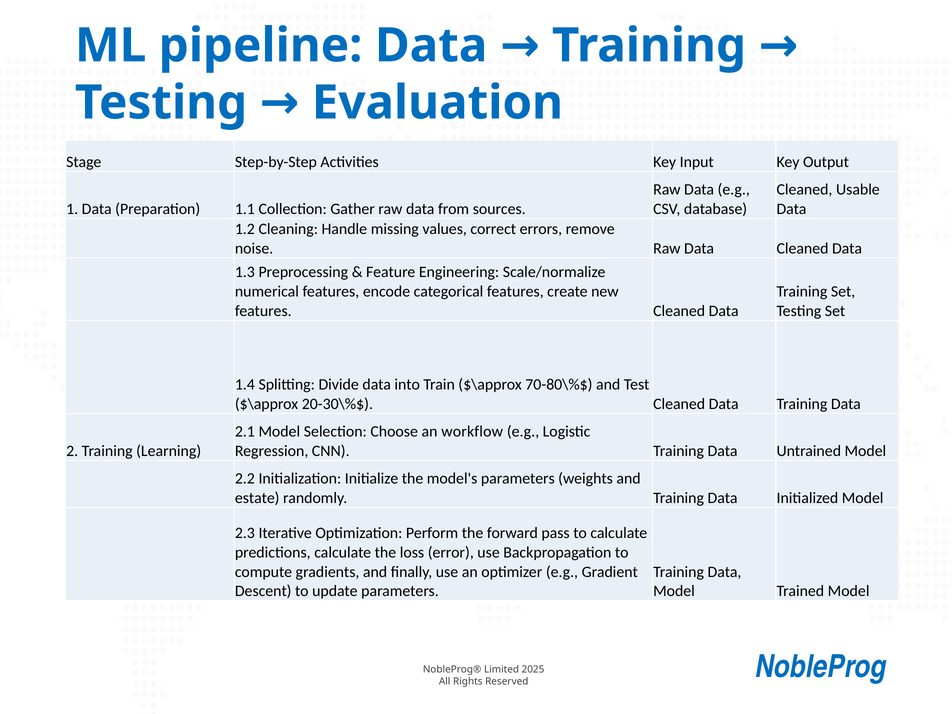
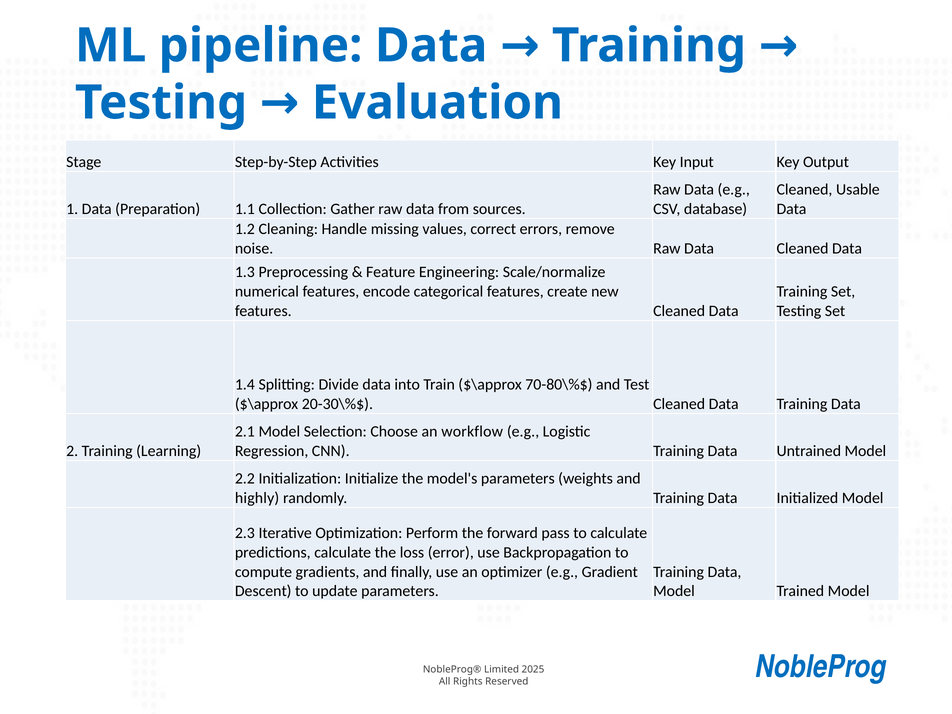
estate: estate -> highly
